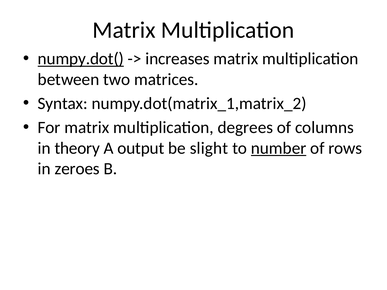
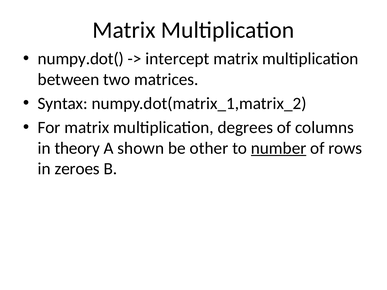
numpy.dot( underline: present -> none
increases: increases -> intercept
output: output -> shown
slight: slight -> other
